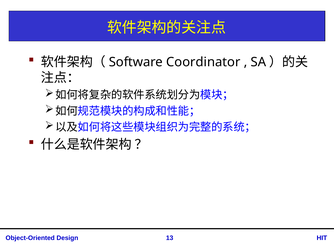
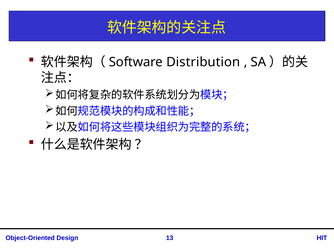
Coordinator: Coordinator -> Distribution
